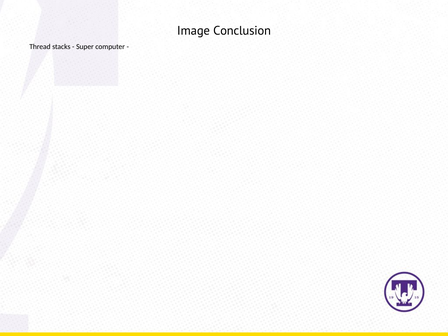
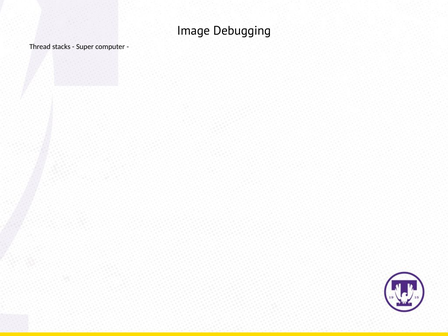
Conclusion: Conclusion -> Debugging
